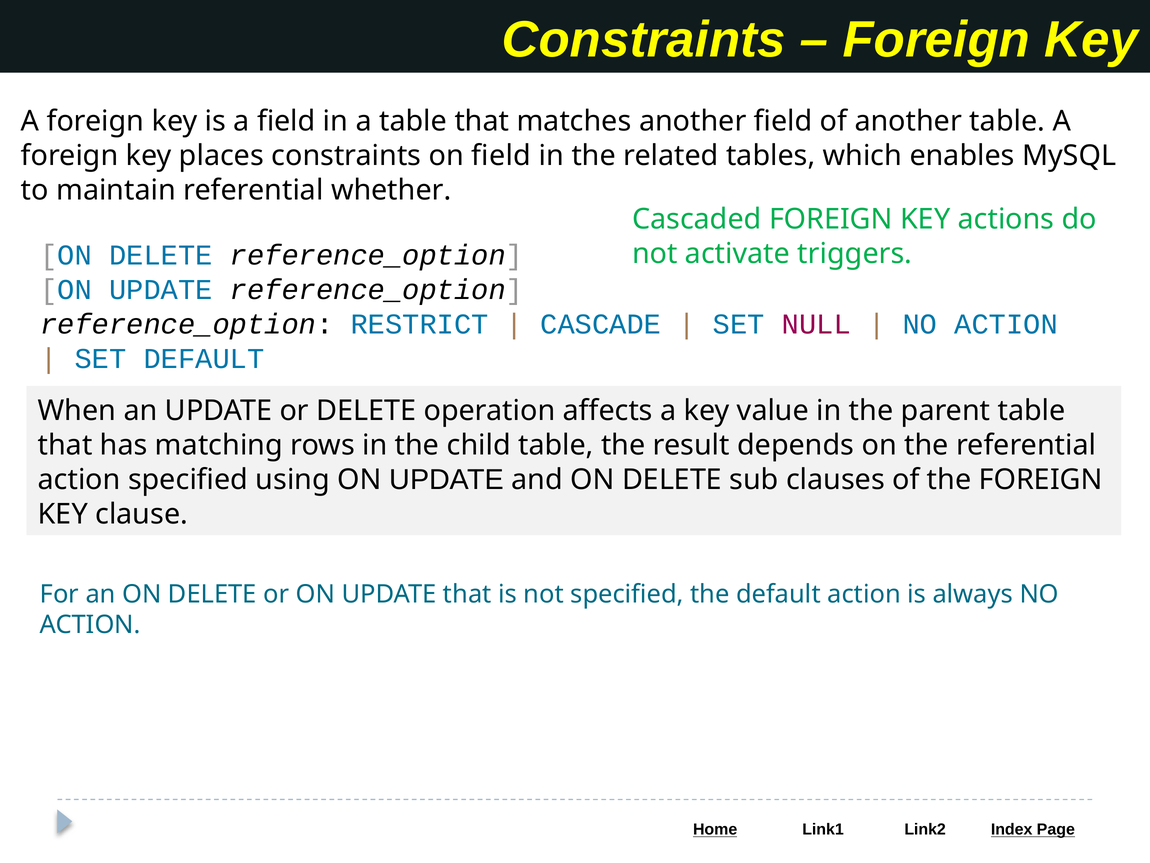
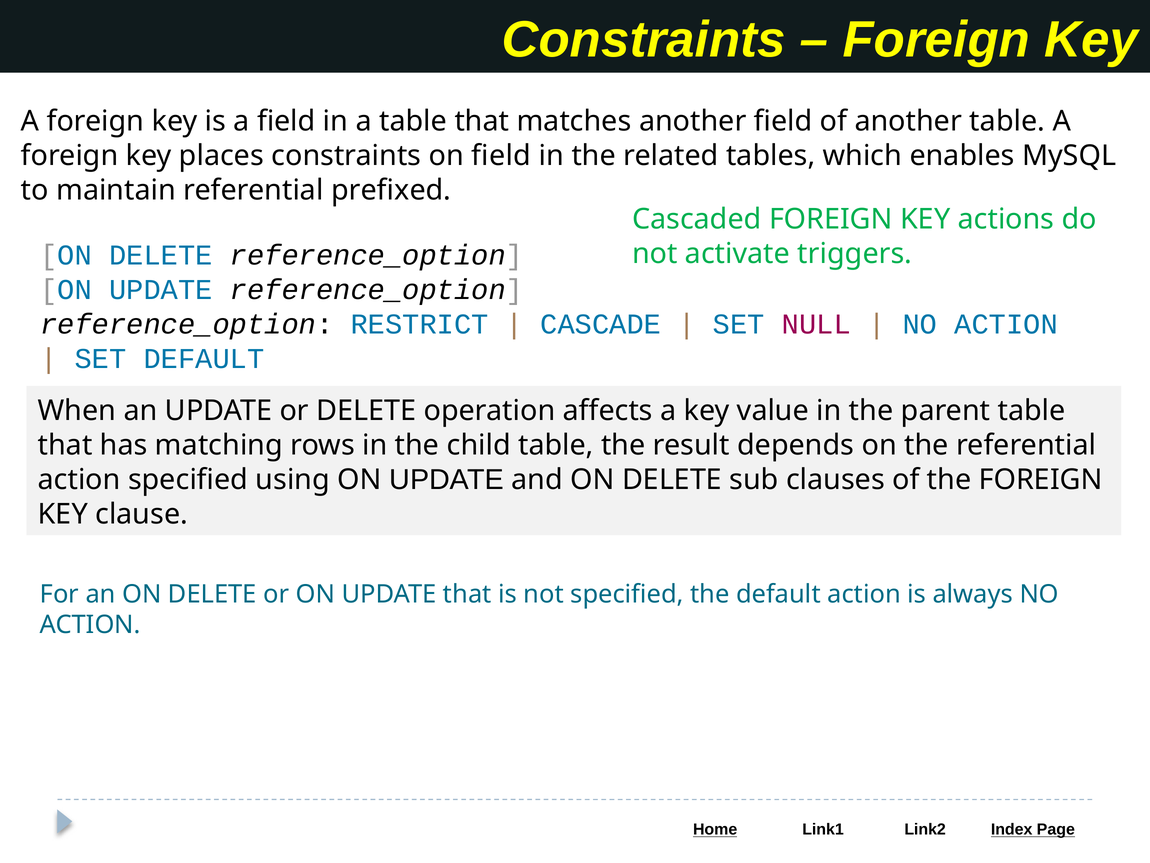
whether: whether -> prefixed
